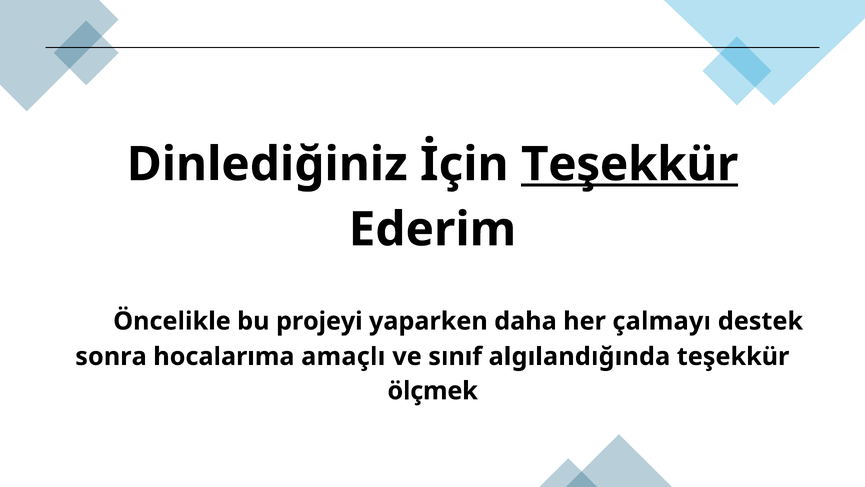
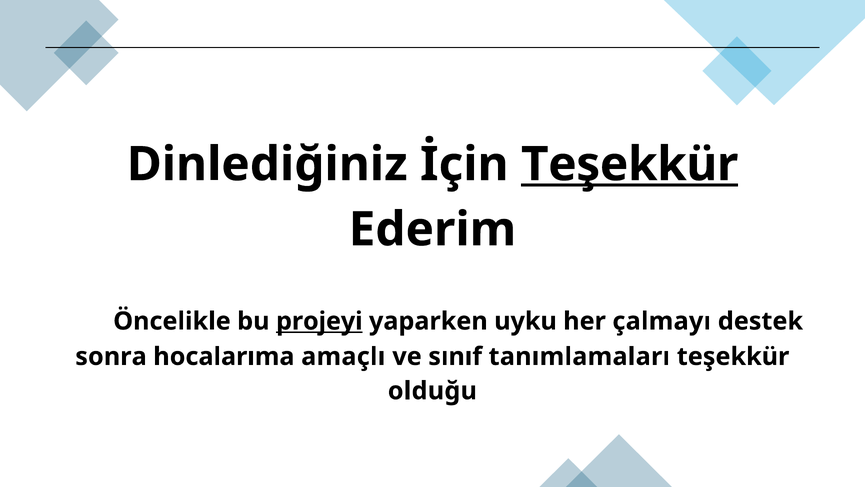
projeyi underline: none -> present
daha: daha -> uyku
algılandığında: algılandığında -> tanımlamaları
ölçmek: ölçmek -> olduğu
